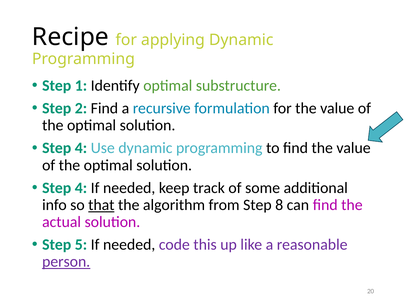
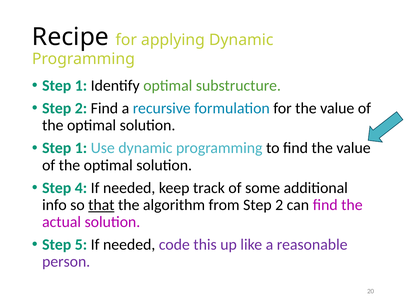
4 at (81, 148): 4 -> 1
from Step 8: 8 -> 2
person underline: present -> none
